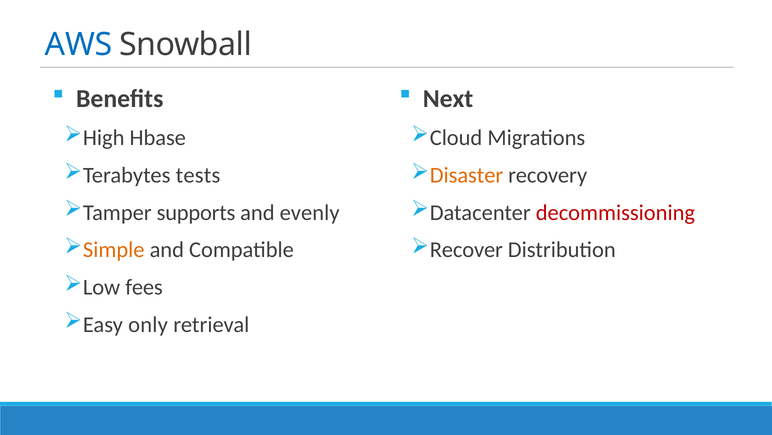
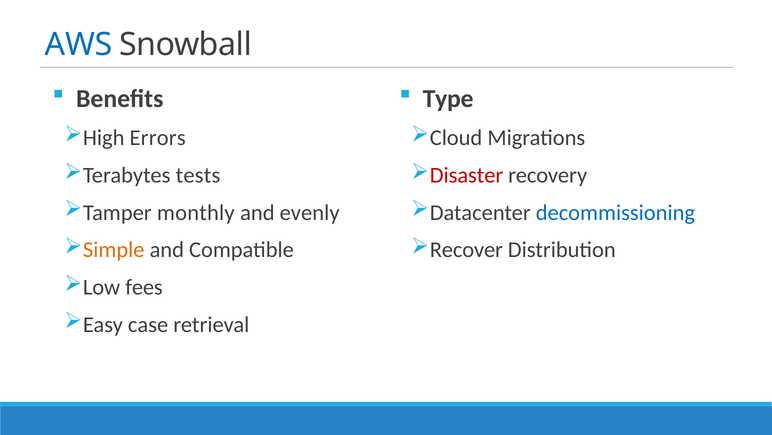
Next: Next -> Type
Hbase: Hbase -> Errors
Disaster colour: orange -> red
supports: supports -> monthly
decommissioning colour: red -> blue
only: only -> case
